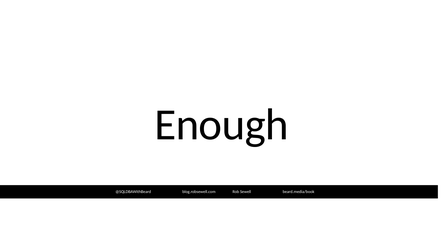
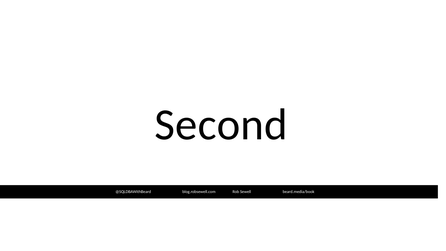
Enough: Enough -> Second
